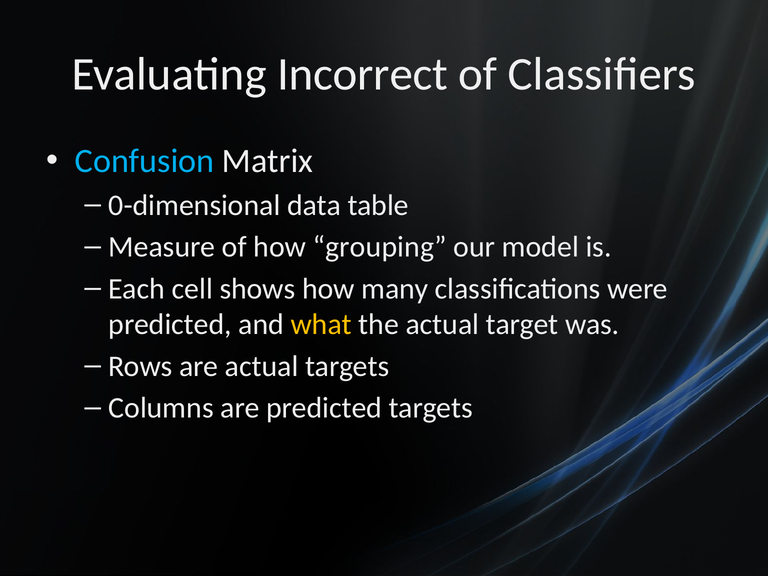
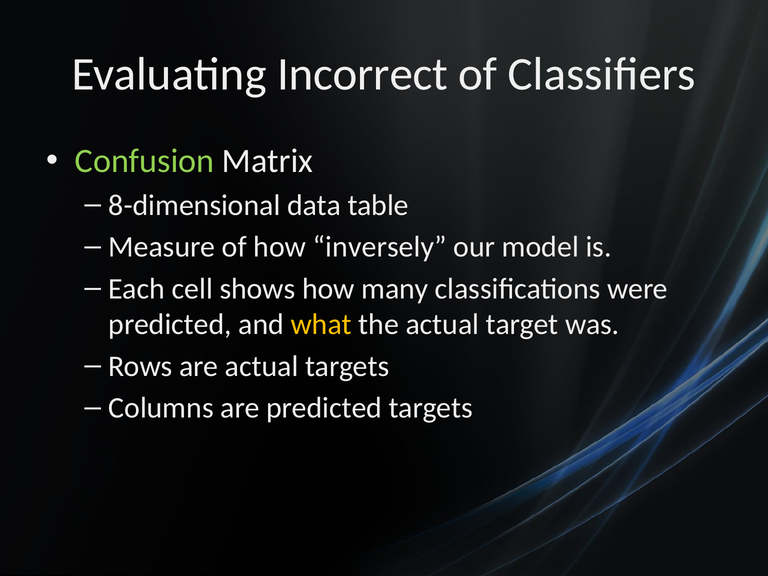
Confusion colour: light blue -> light green
0-dimensional: 0-dimensional -> 8-dimensional
grouping: grouping -> inversely
